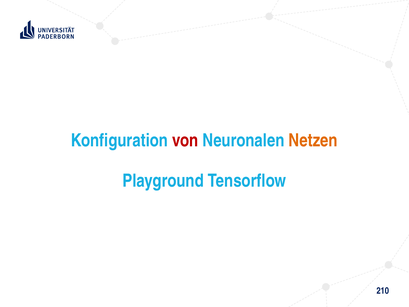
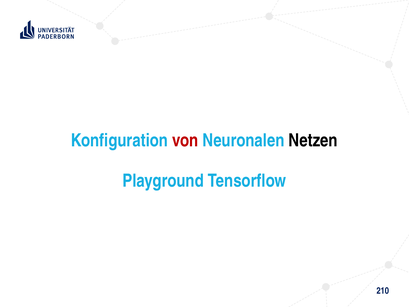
Netzen colour: orange -> black
